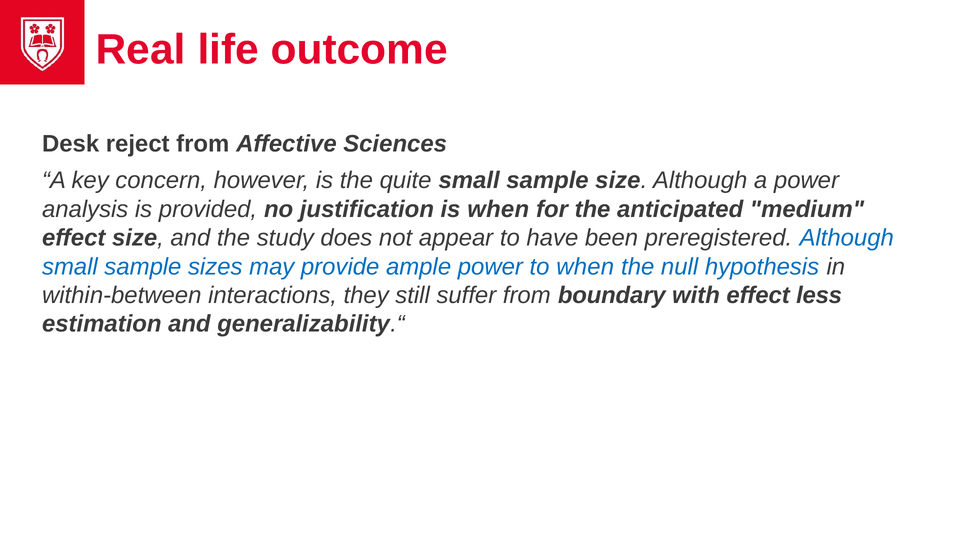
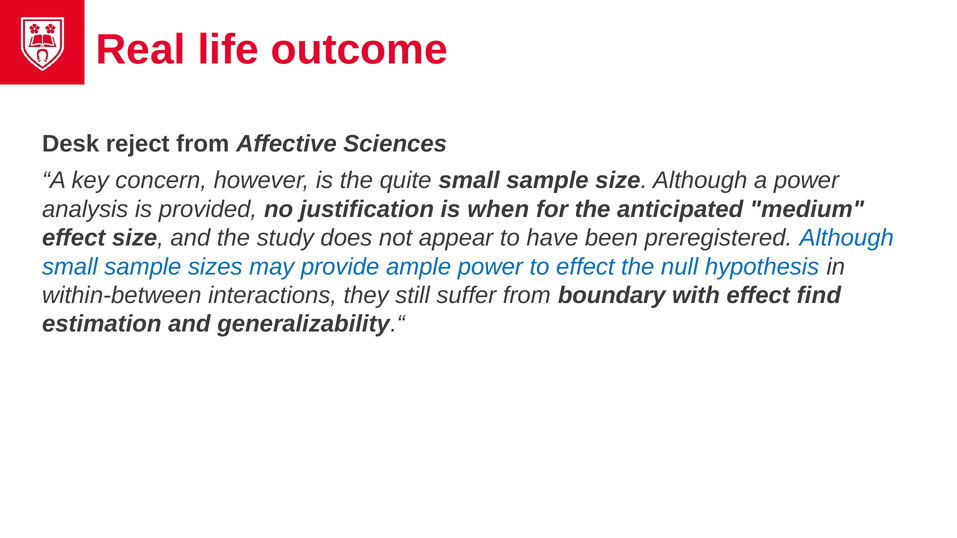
to when: when -> effect
less: less -> find
